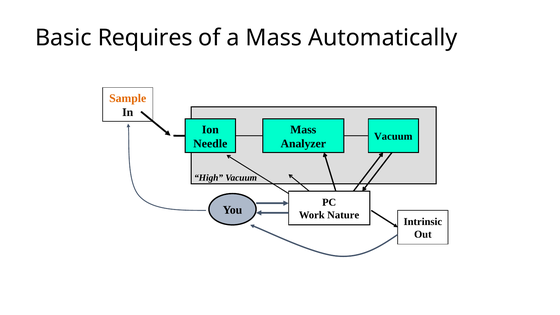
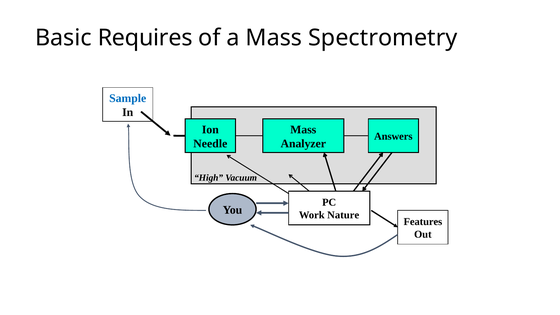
Automatically: Automatically -> Spectrometry
Sample colour: orange -> blue
Vacuum at (393, 136): Vacuum -> Answers
Intrinsic: Intrinsic -> Features
